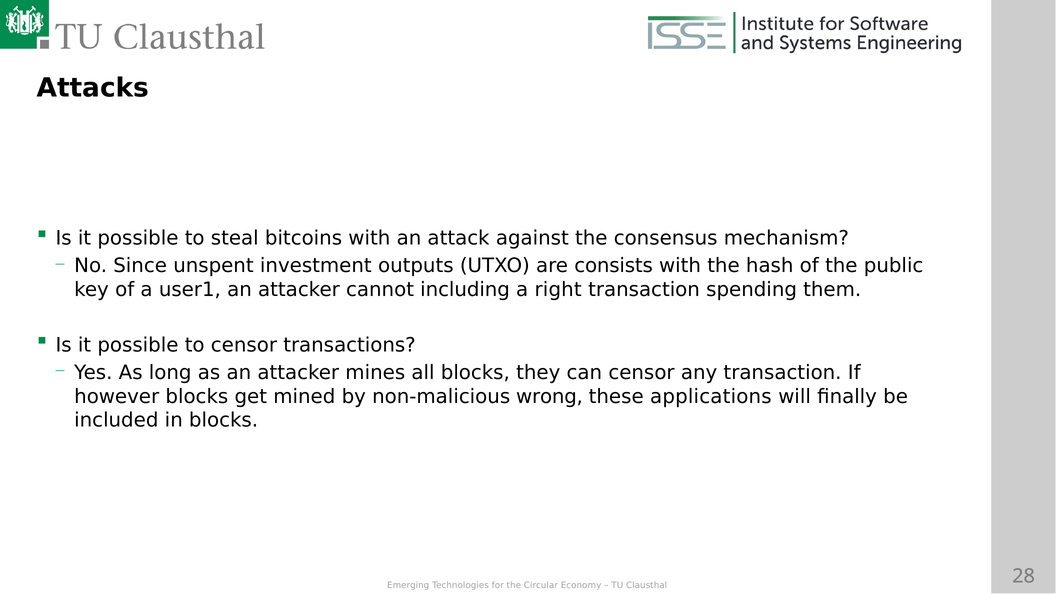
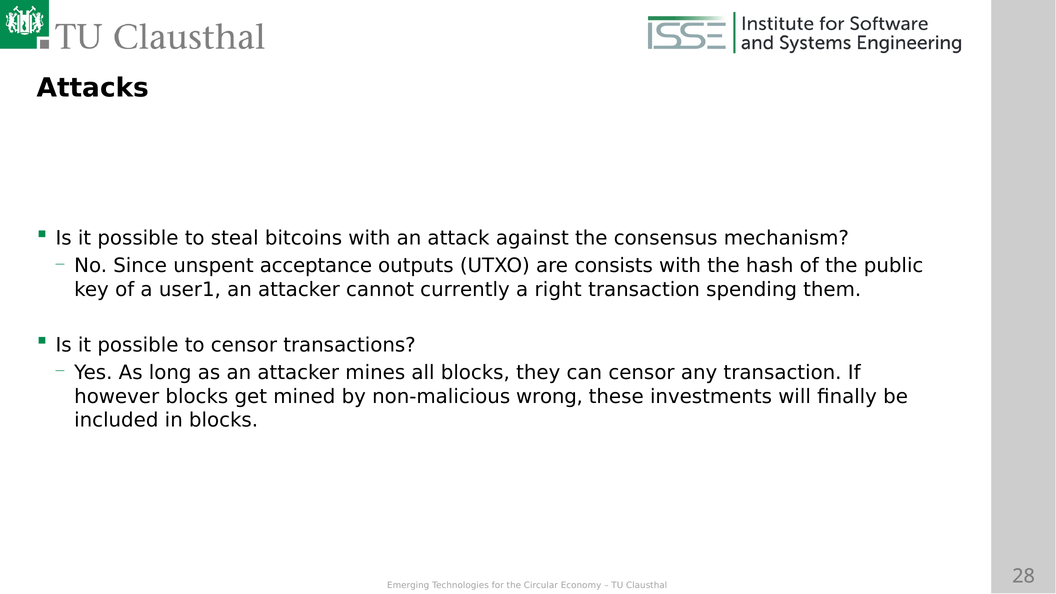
investment: investment -> acceptance
including: including -> currently
applications: applications -> investments
